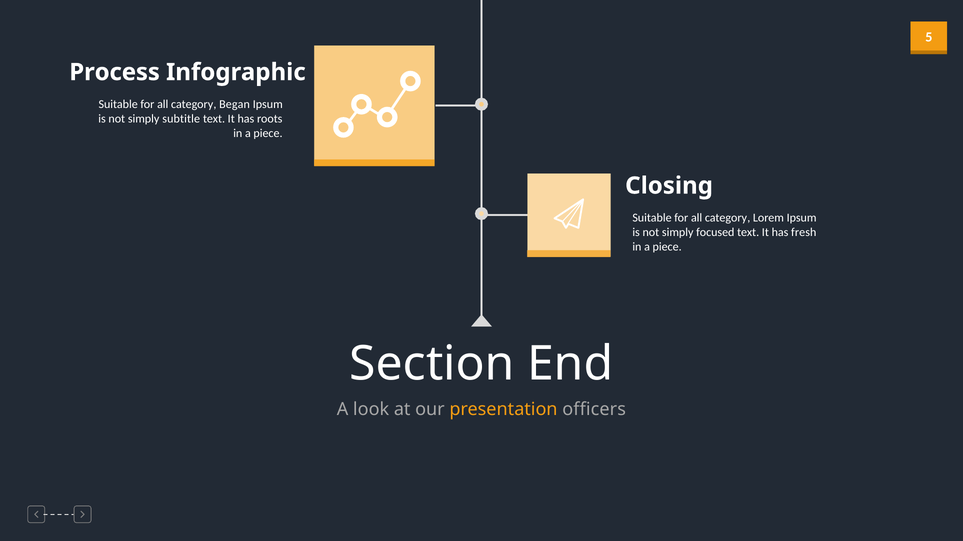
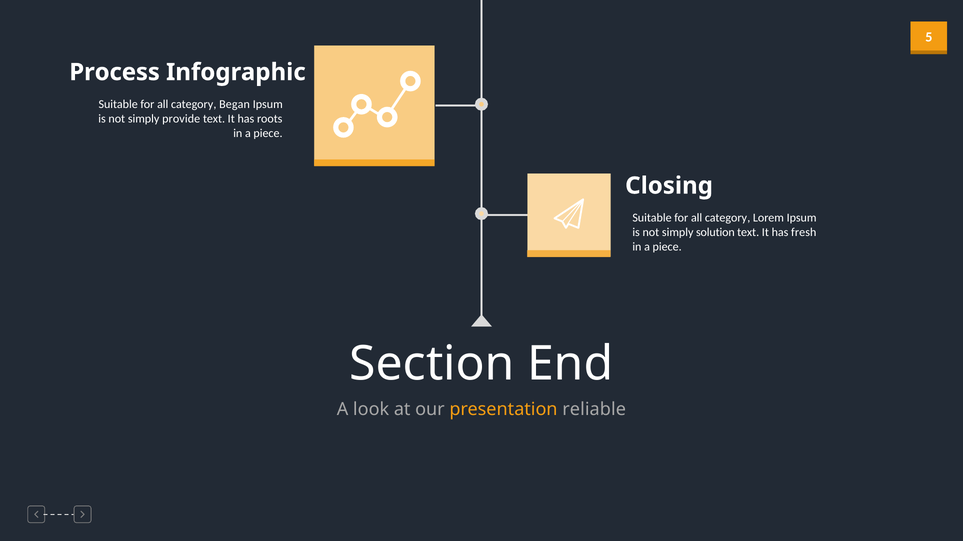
subtitle: subtitle -> provide
focused: focused -> solution
officers: officers -> reliable
